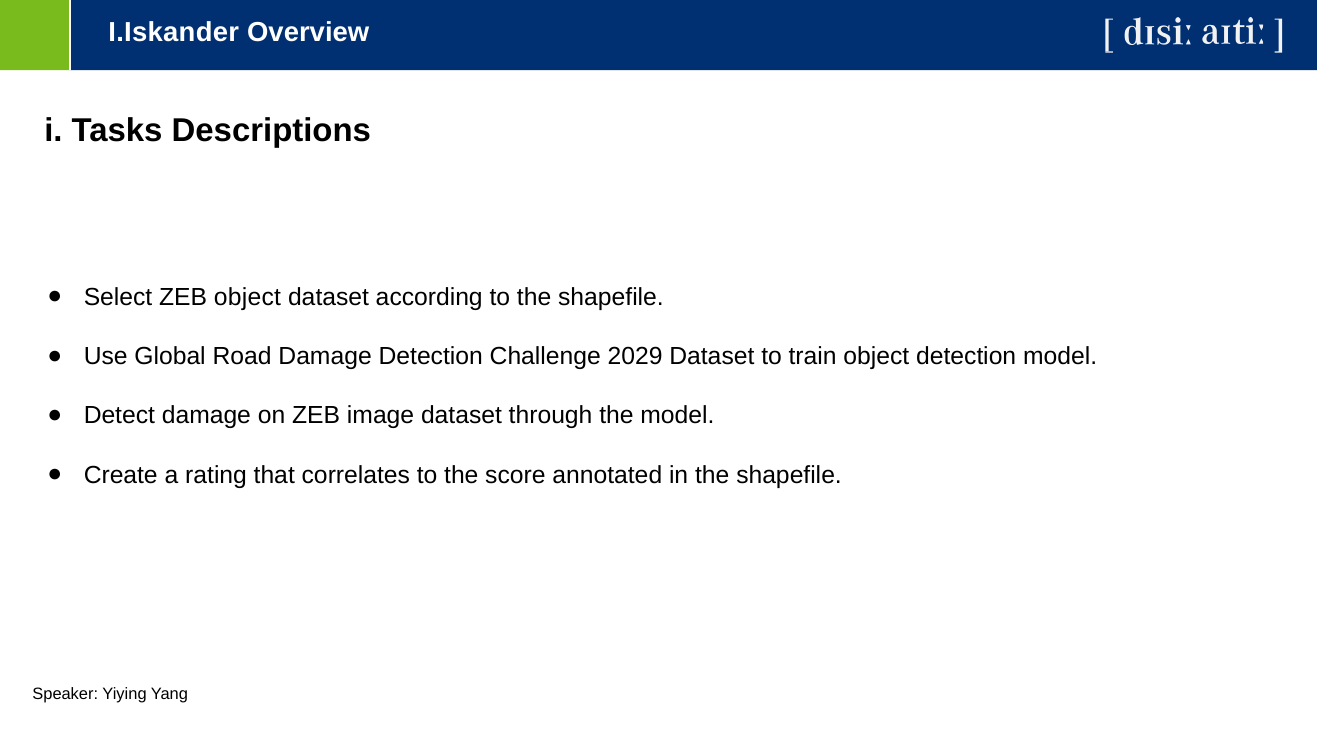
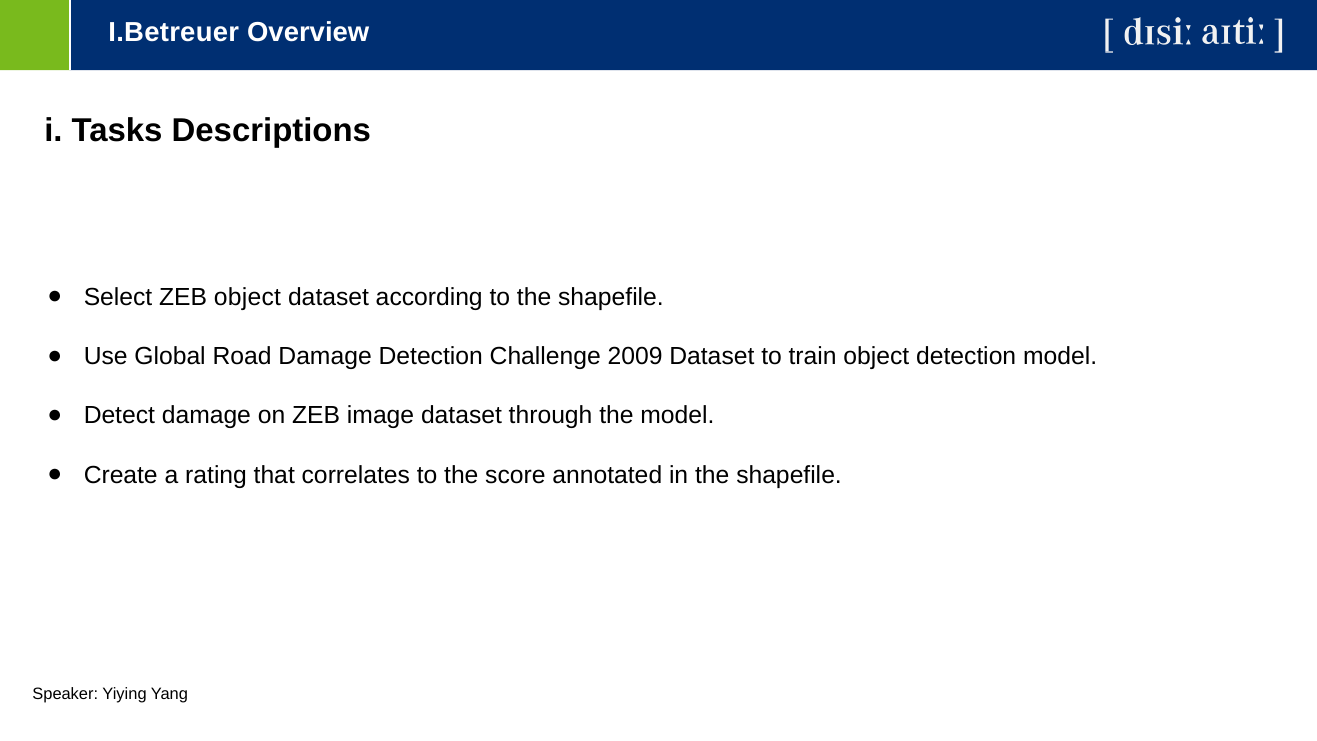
I.Iskander: I.Iskander -> I.Betreuer
2029: 2029 -> 2009
